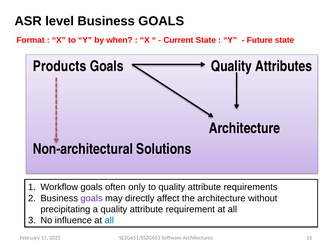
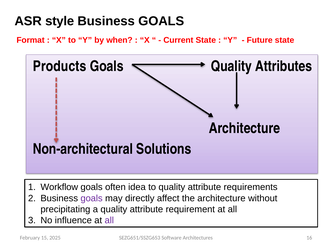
level: level -> style
only: only -> idea
all at (109, 220) colour: blue -> purple
